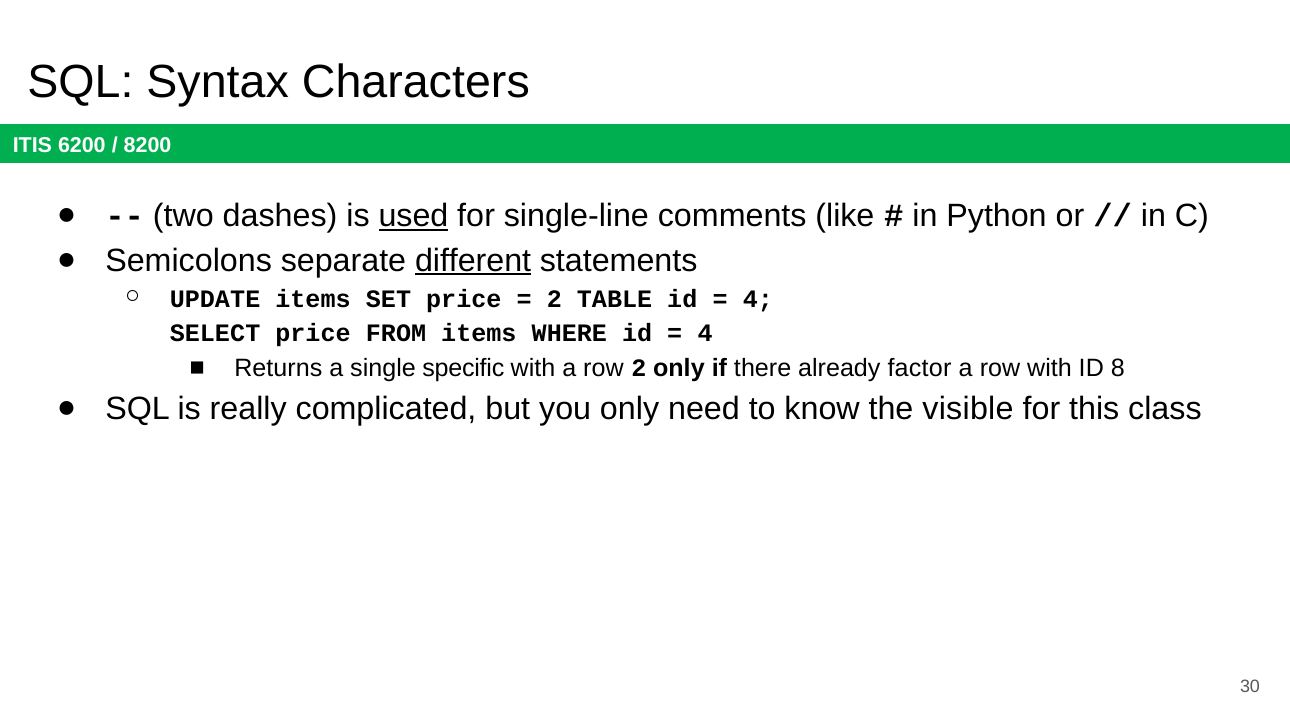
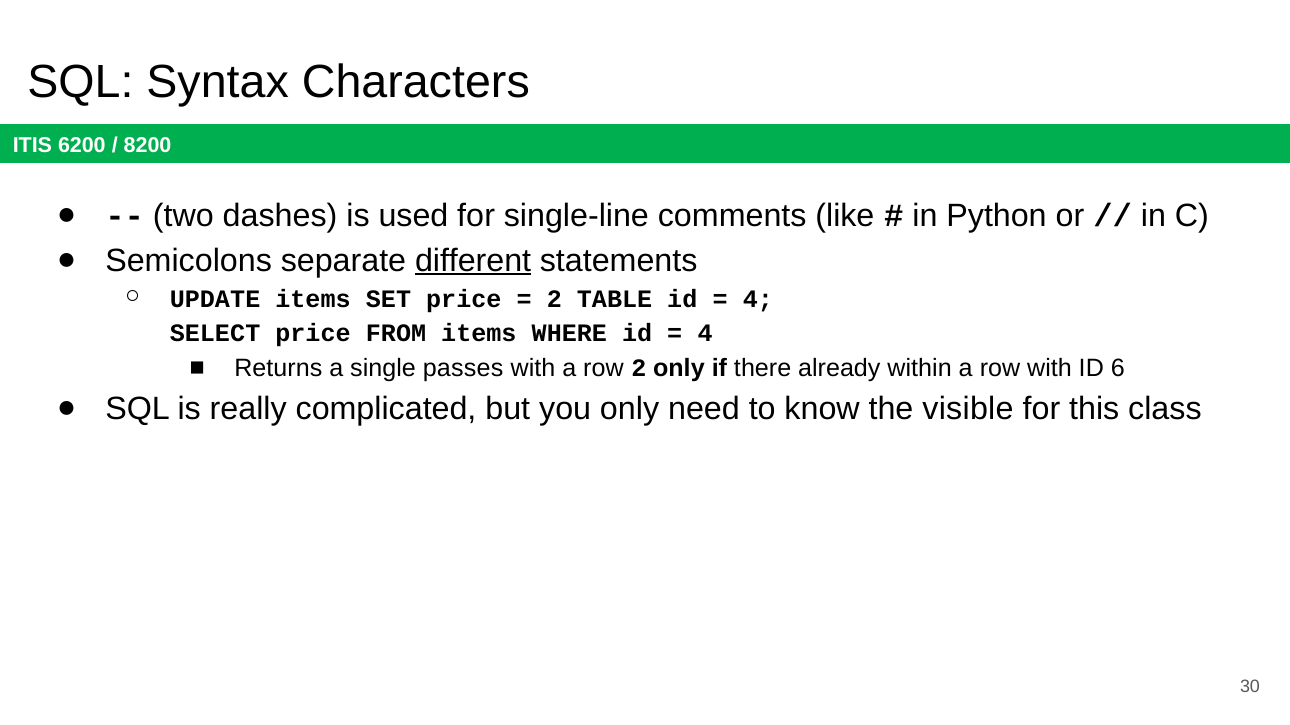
used underline: present -> none
specific: specific -> passes
factor: factor -> within
8: 8 -> 6
